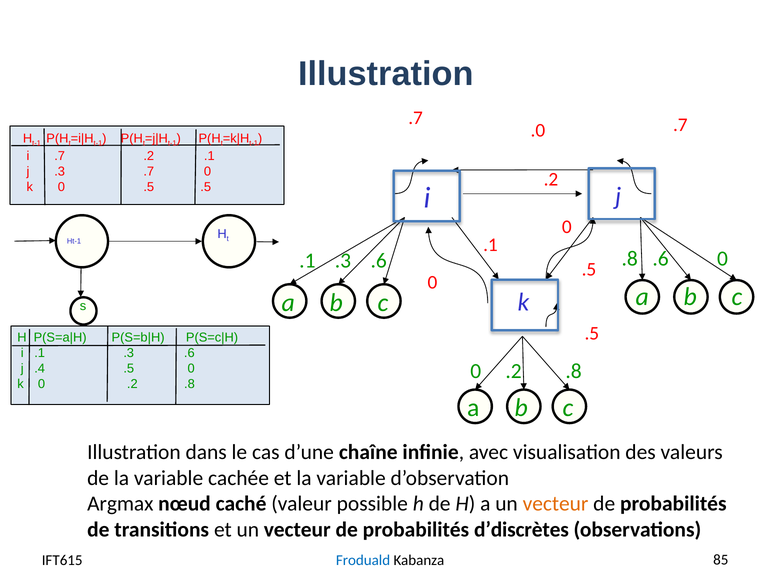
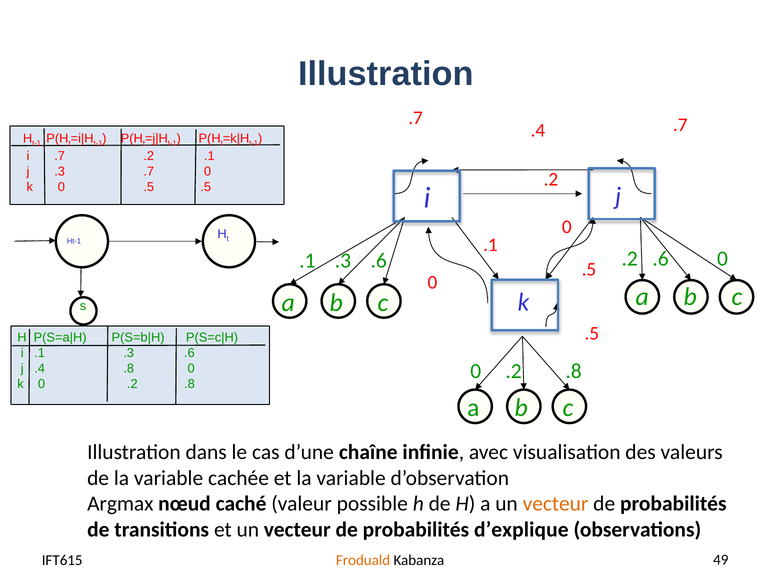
.0 at (538, 130): .0 -> .4
.6 .8: .8 -> .2
.4 .5: .5 -> .8
d’discrètes: d’discrètes -> d’explique
Froduald colour: blue -> orange
85: 85 -> 49
